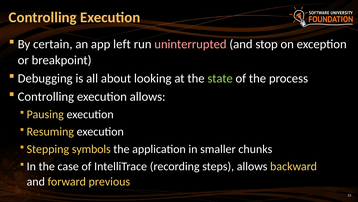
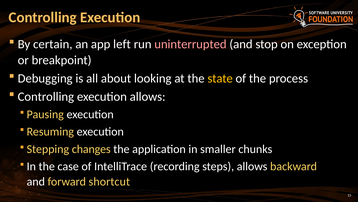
state colour: light green -> yellow
symbols: symbols -> changes
previous: previous -> shortcut
